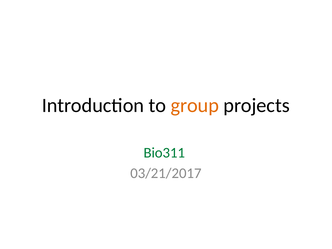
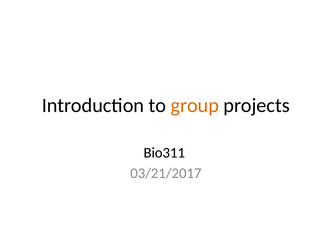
Bio311 colour: green -> black
